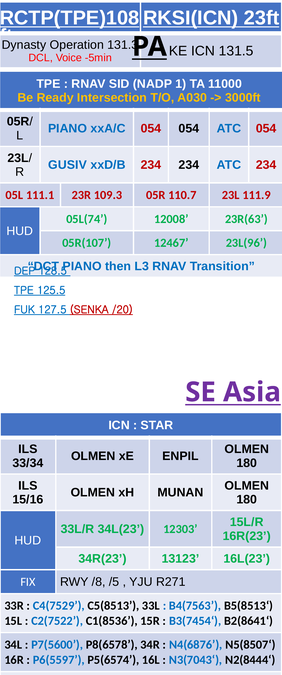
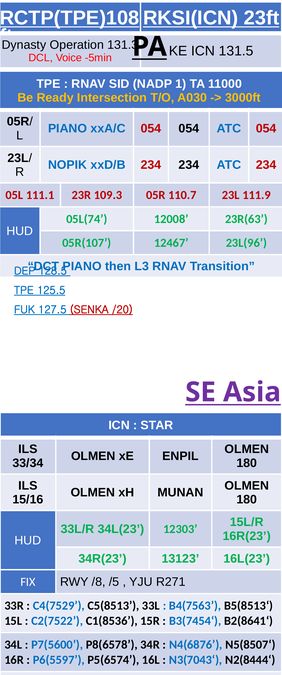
GUSIV: GUSIV -> NOPIK
